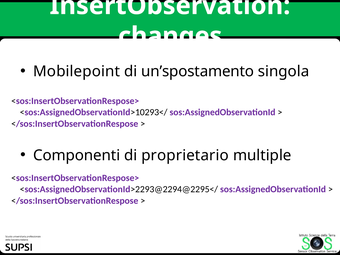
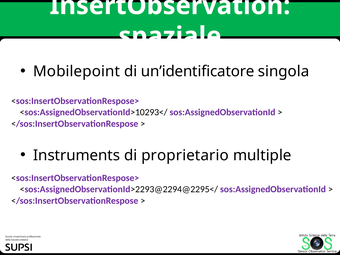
changes: changes -> spaziale
un’spostamento: un’spostamento -> un’identificatore
Componenti: Componenti -> Instruments
